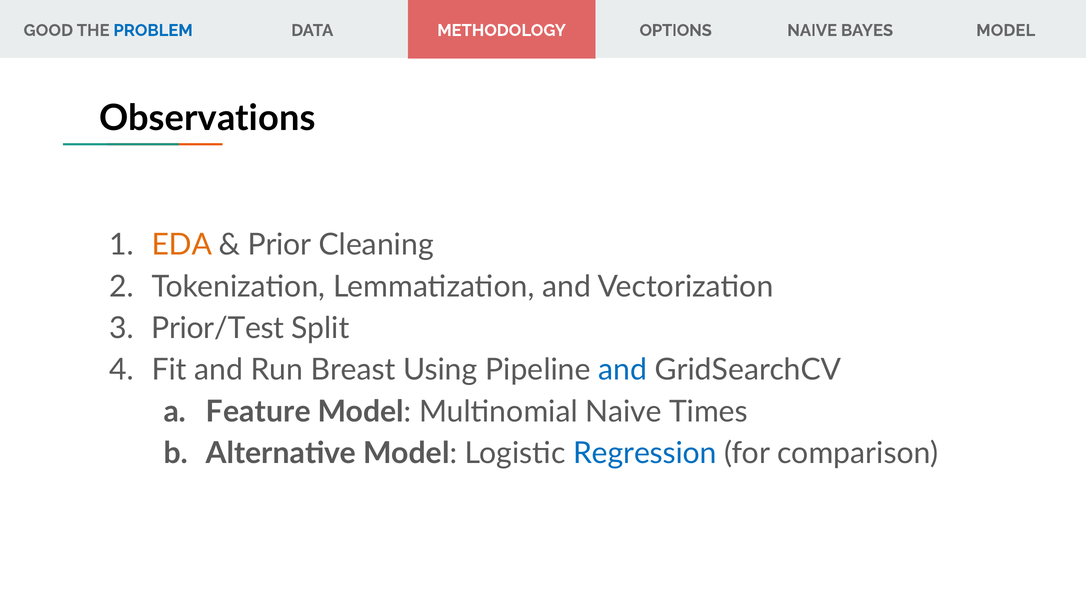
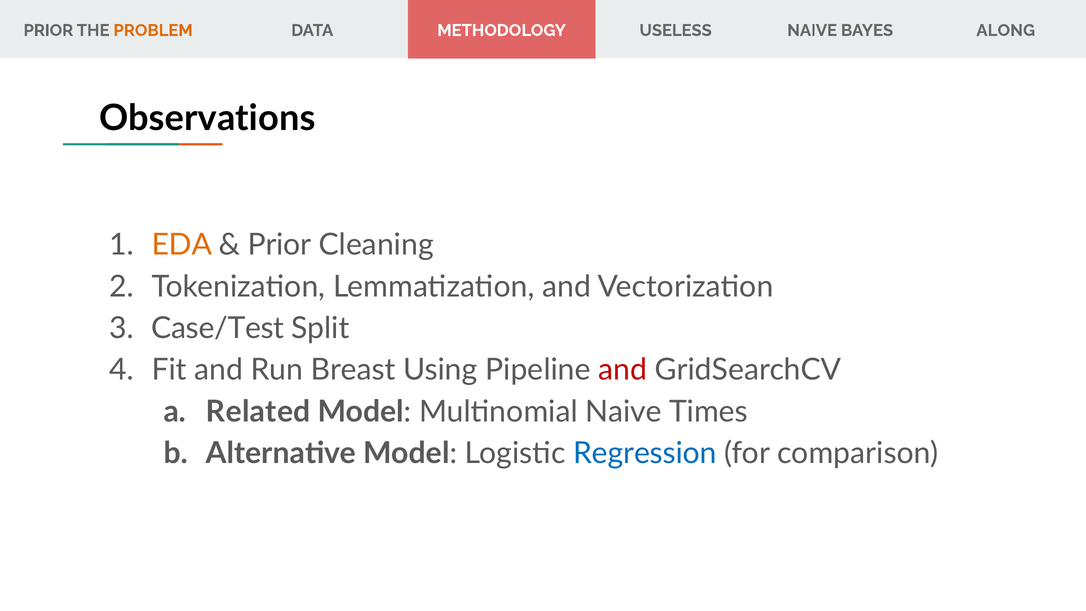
GOOD at (48, 30): GOOD -> PRIOR
PROBLEM colour: blue -> orange
OPTIONS: OPTIONS -> USELESS
BAYES MODEL: MODEL -> ALONG
Prior/Test: Prior/Test -> Case/Test
and at (623, 370) colour: blue -> red
Feature: Feature -> Related
